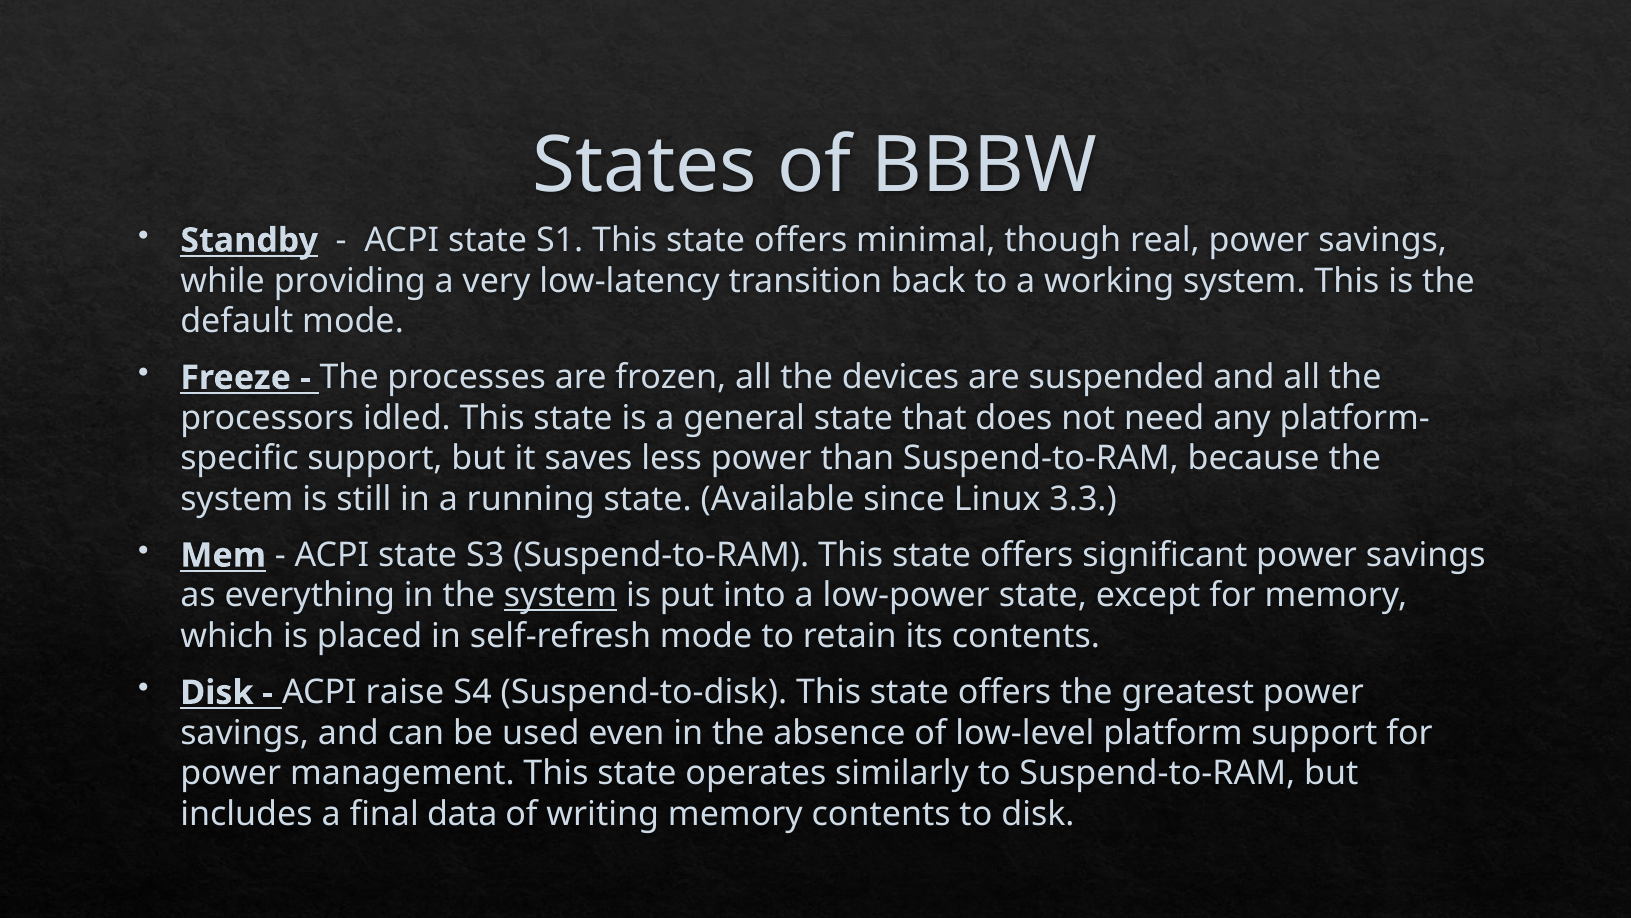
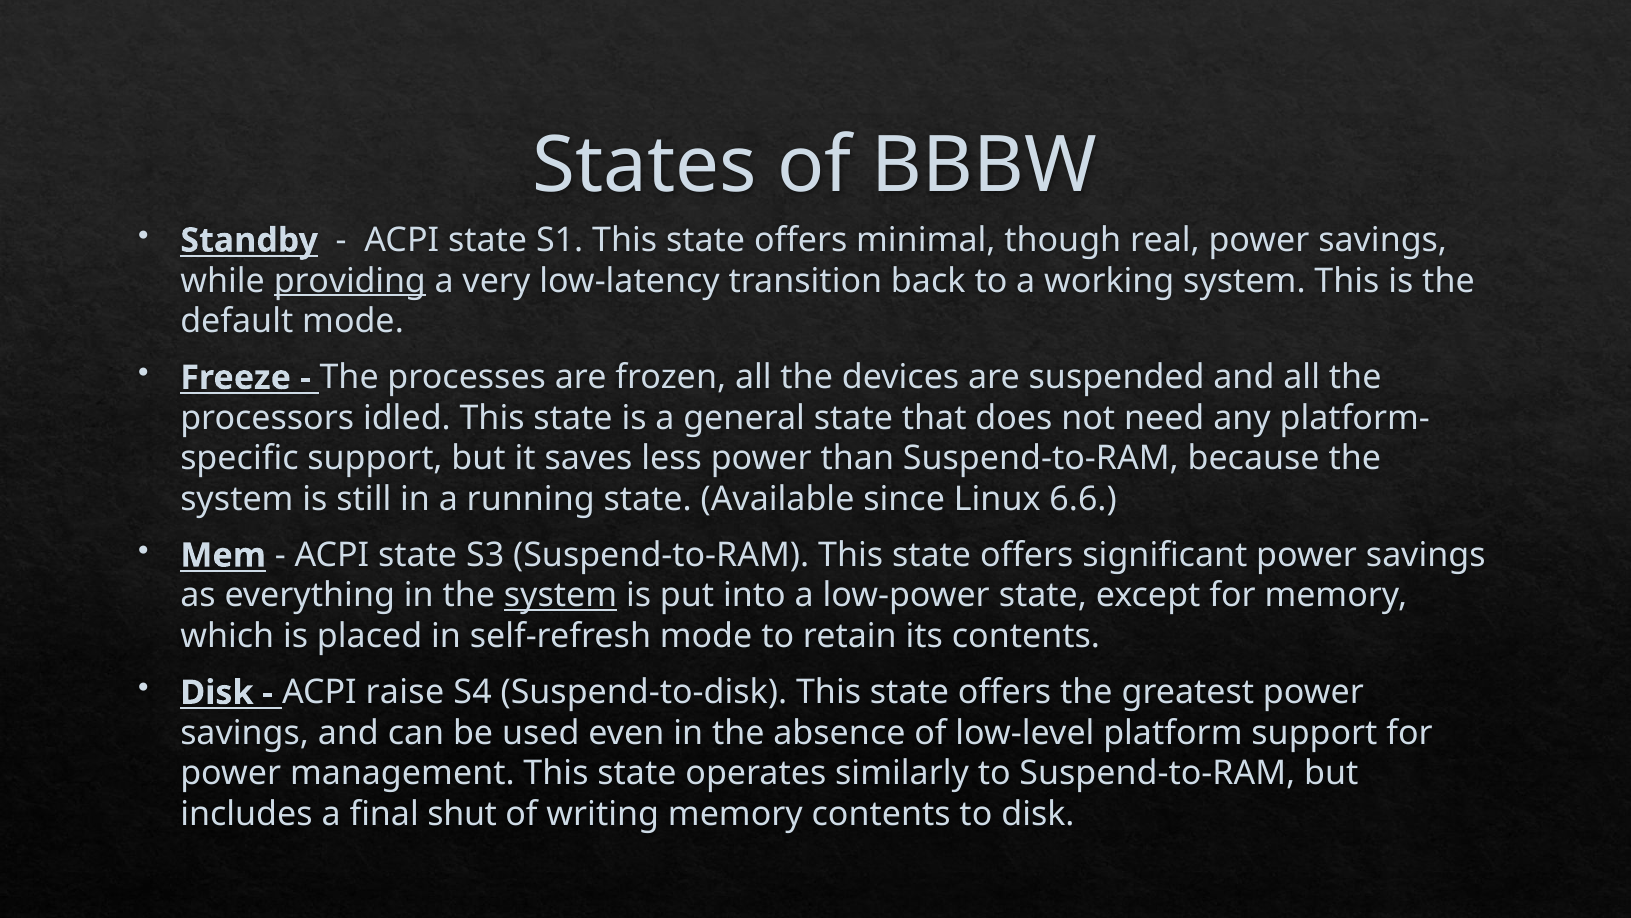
providing underline: none -> present
3.3: 3.3 -> 6.6
data: data -> shut
